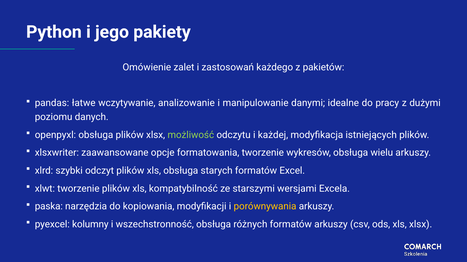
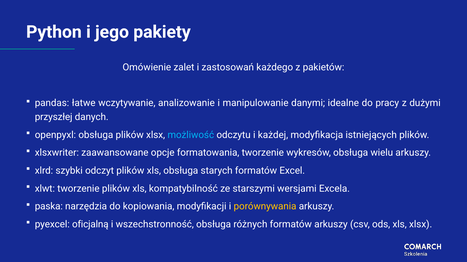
poziomu: poziomu -> przyszłej
możliwość colour: light green -> light blue
kolumny: kolumny -> oficjalną
